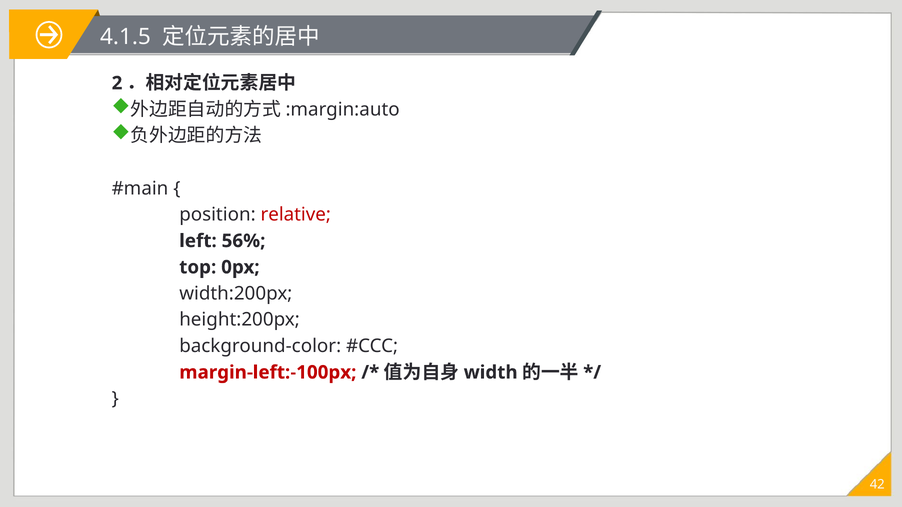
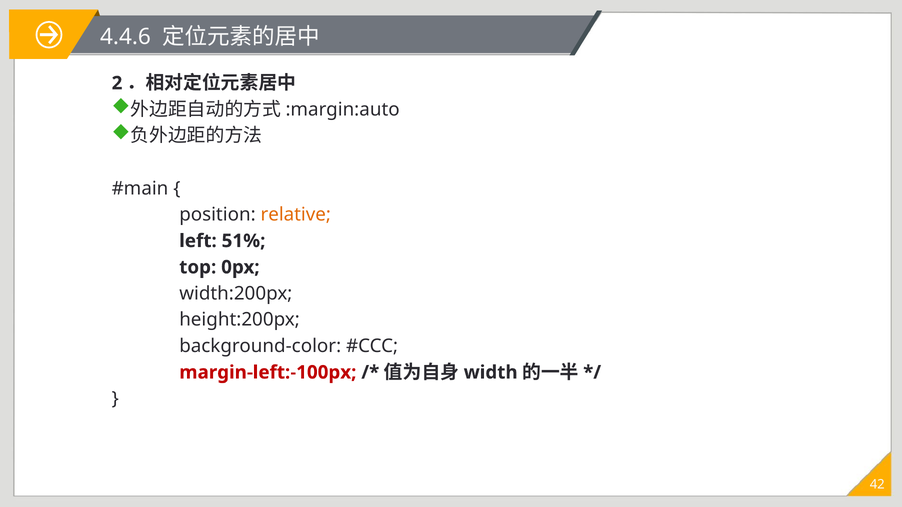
4.1.5: 4.1.5 -> 4.4.6
relative colour: red -> orange
56%: 56% -> 51%
